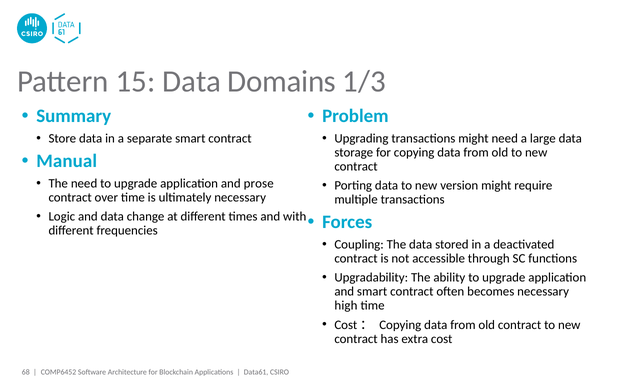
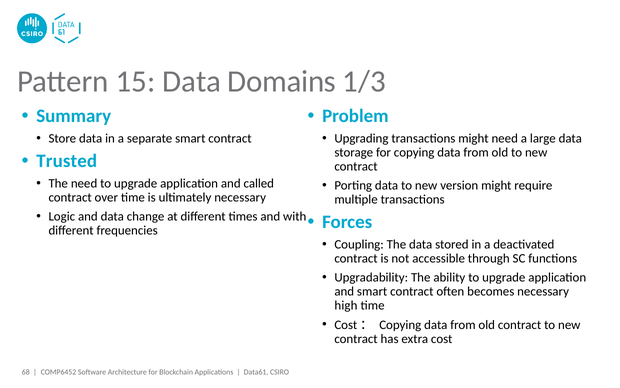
Manual: Manual -> Trusted
prose: prose -> called
